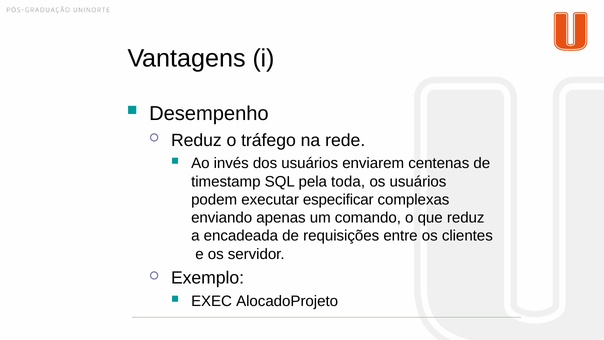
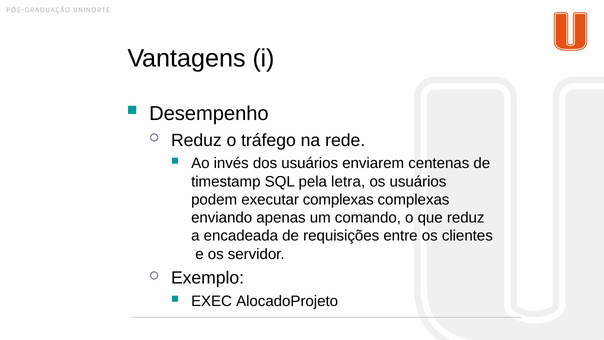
toda: toda -> letra
executar especificar: especificar -> complexas
